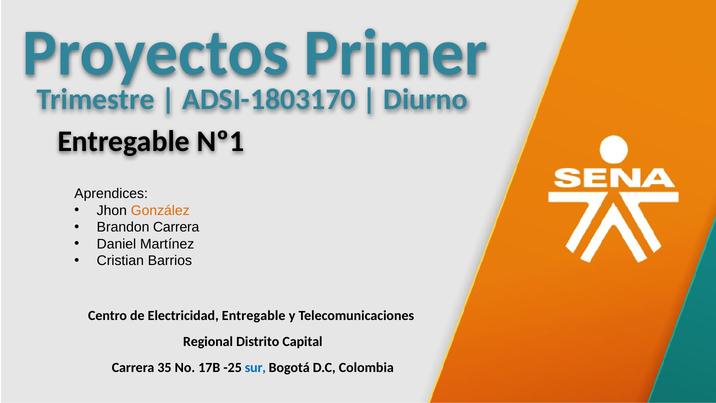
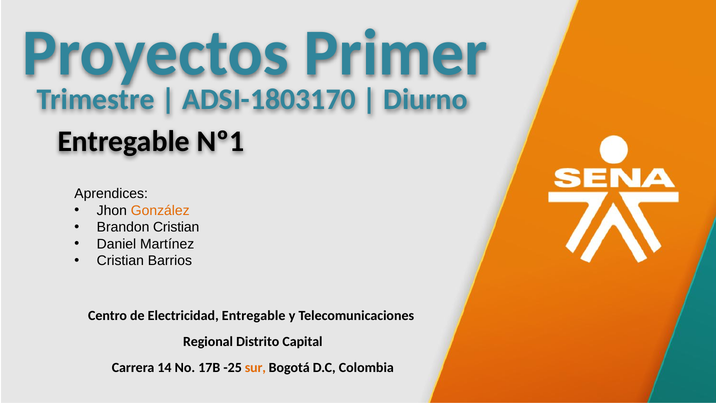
Brandon Carrera: Carrera -> Cristian
35: 35 -> 14
sur colour: blue -> orange
